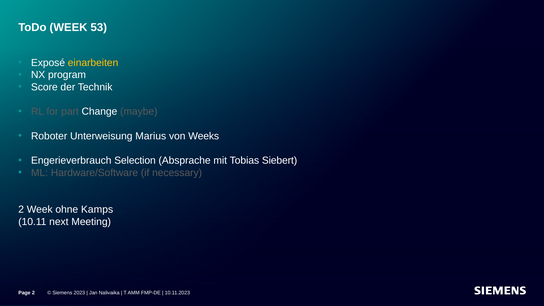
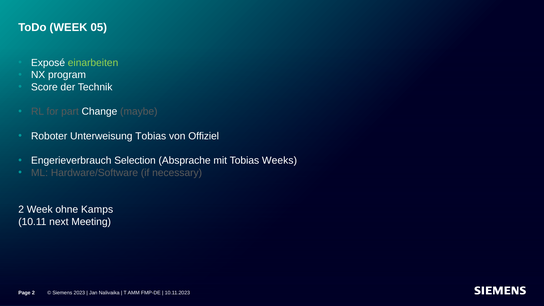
53: 53 -> 05
einarbeiten colour: yellow -> light green
Unterweisung Marius: Marius -> Tobias
Weeks: Weeks -> Offiziel
Siebert: Siebert -> Weeks
